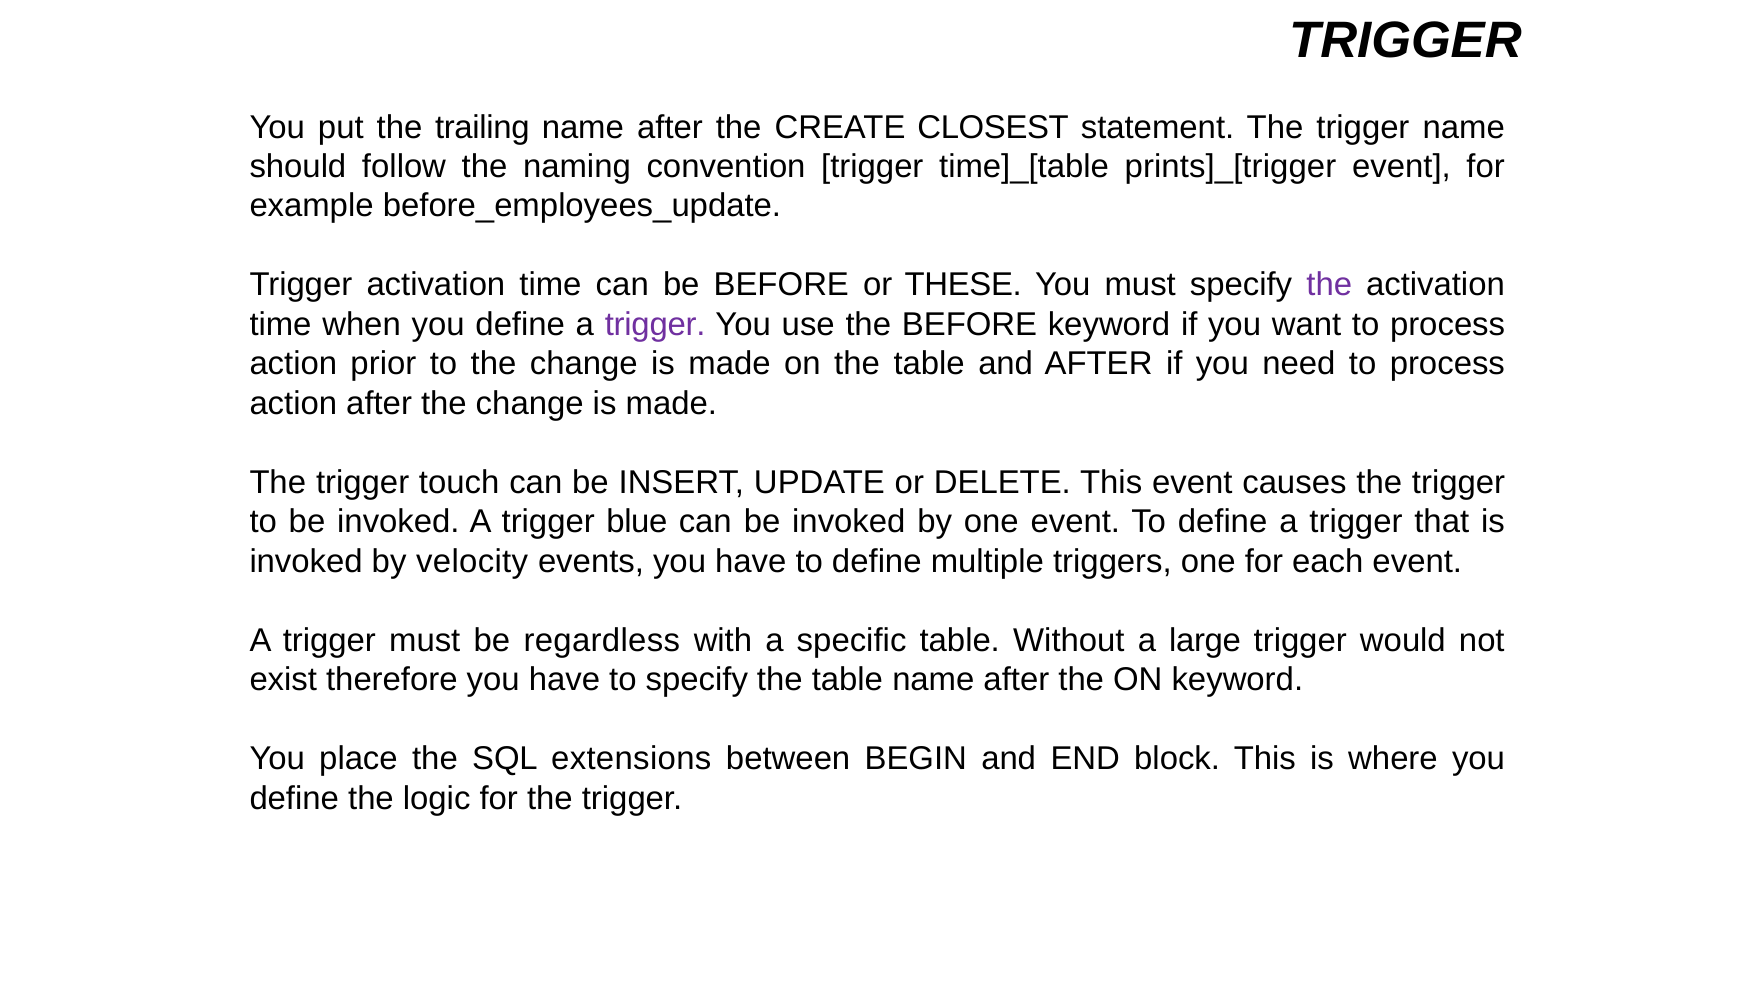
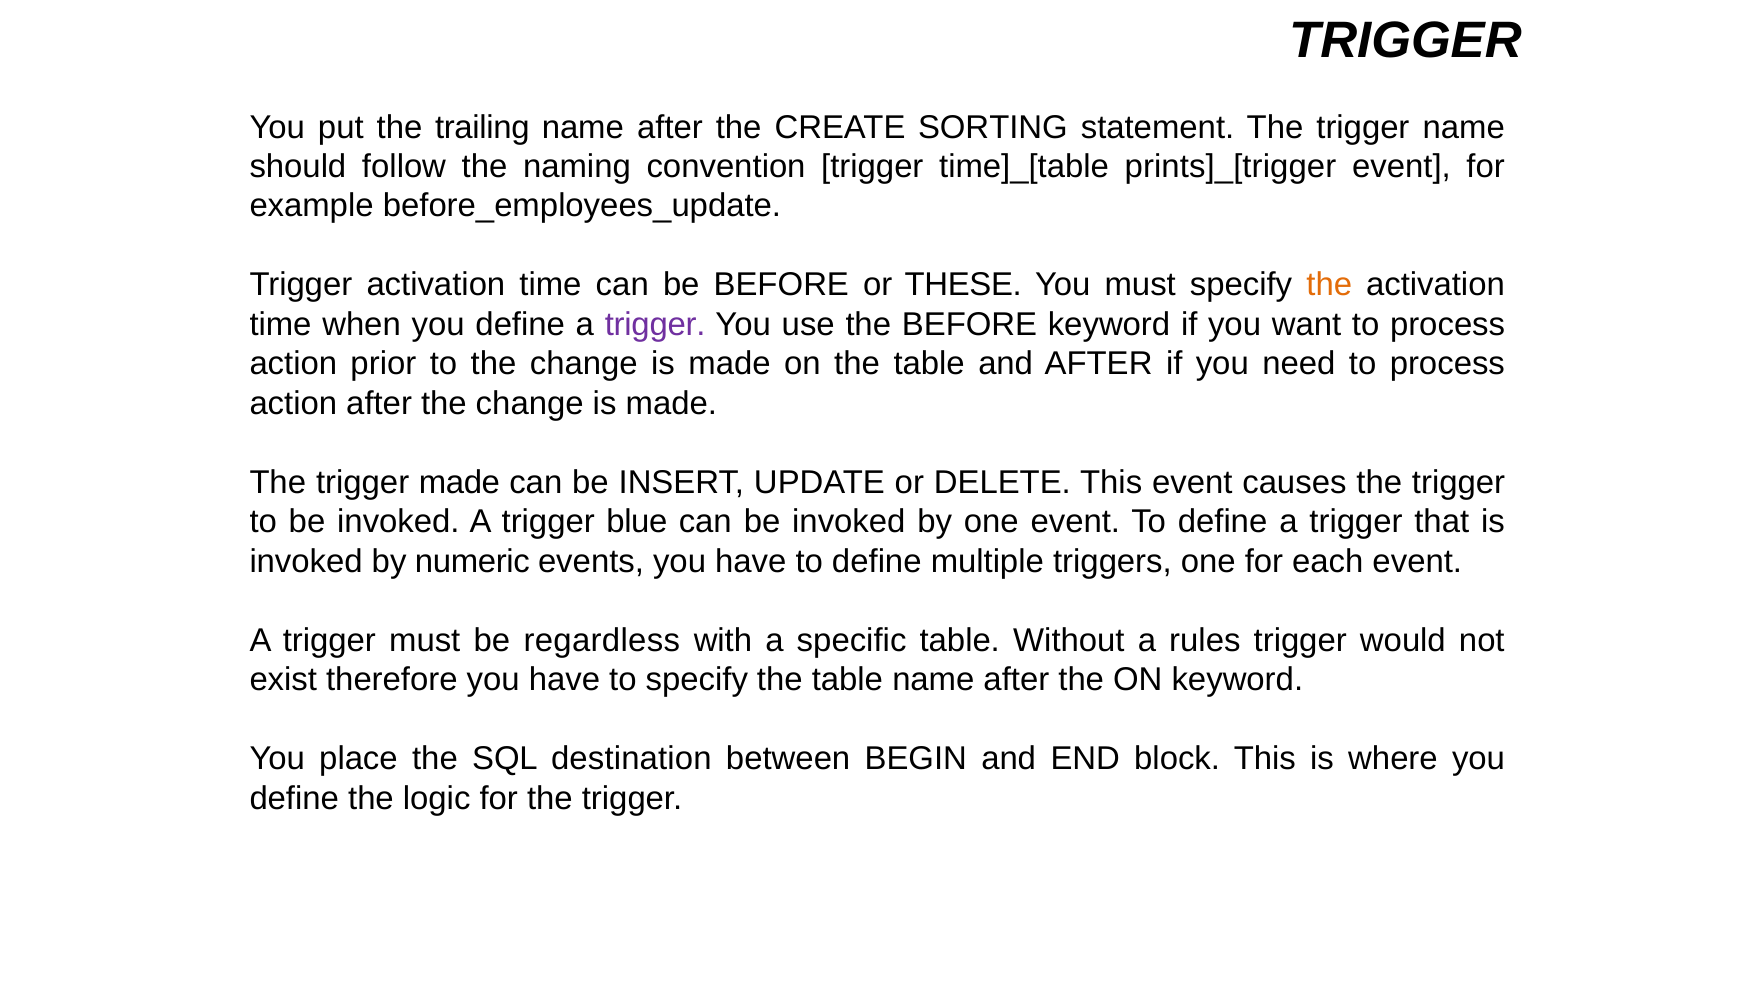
CLOSEST: CLOSEST -> SORTING
the at (1329, 285) colour: purple -> orange
trigger touch: touch -> made
velocity: velocity -> numeric
large: large -> rules
extensions: extensions -> destination
